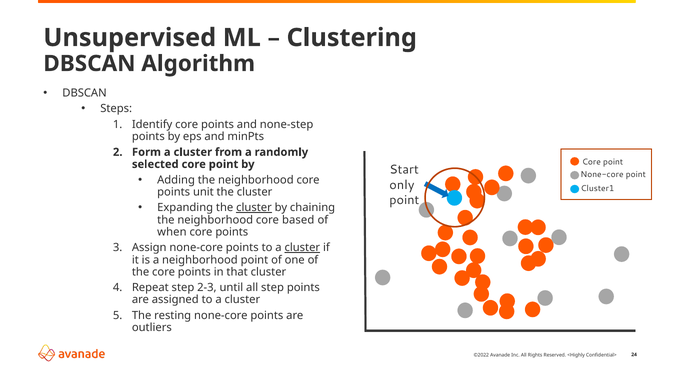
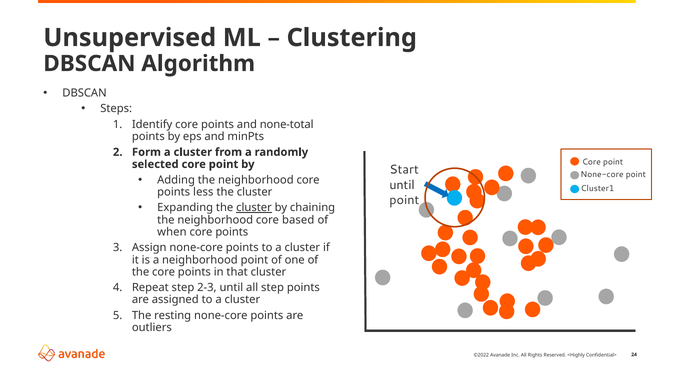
none-step: none-step -> none-total
only at (402, 185): only -> until
unit: unit -> less
cluster at (302, 247) underline: present -> none
